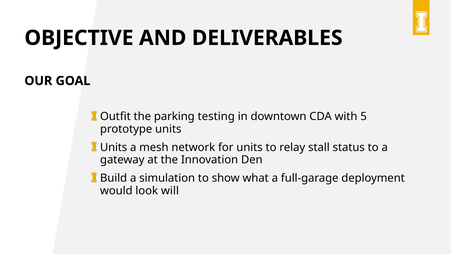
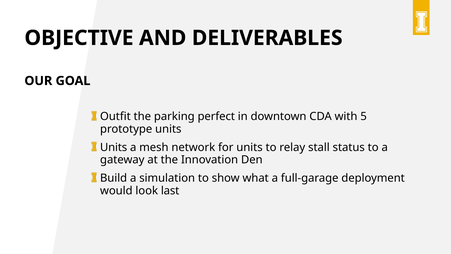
testing: testing -> perfect
will: will -> last
